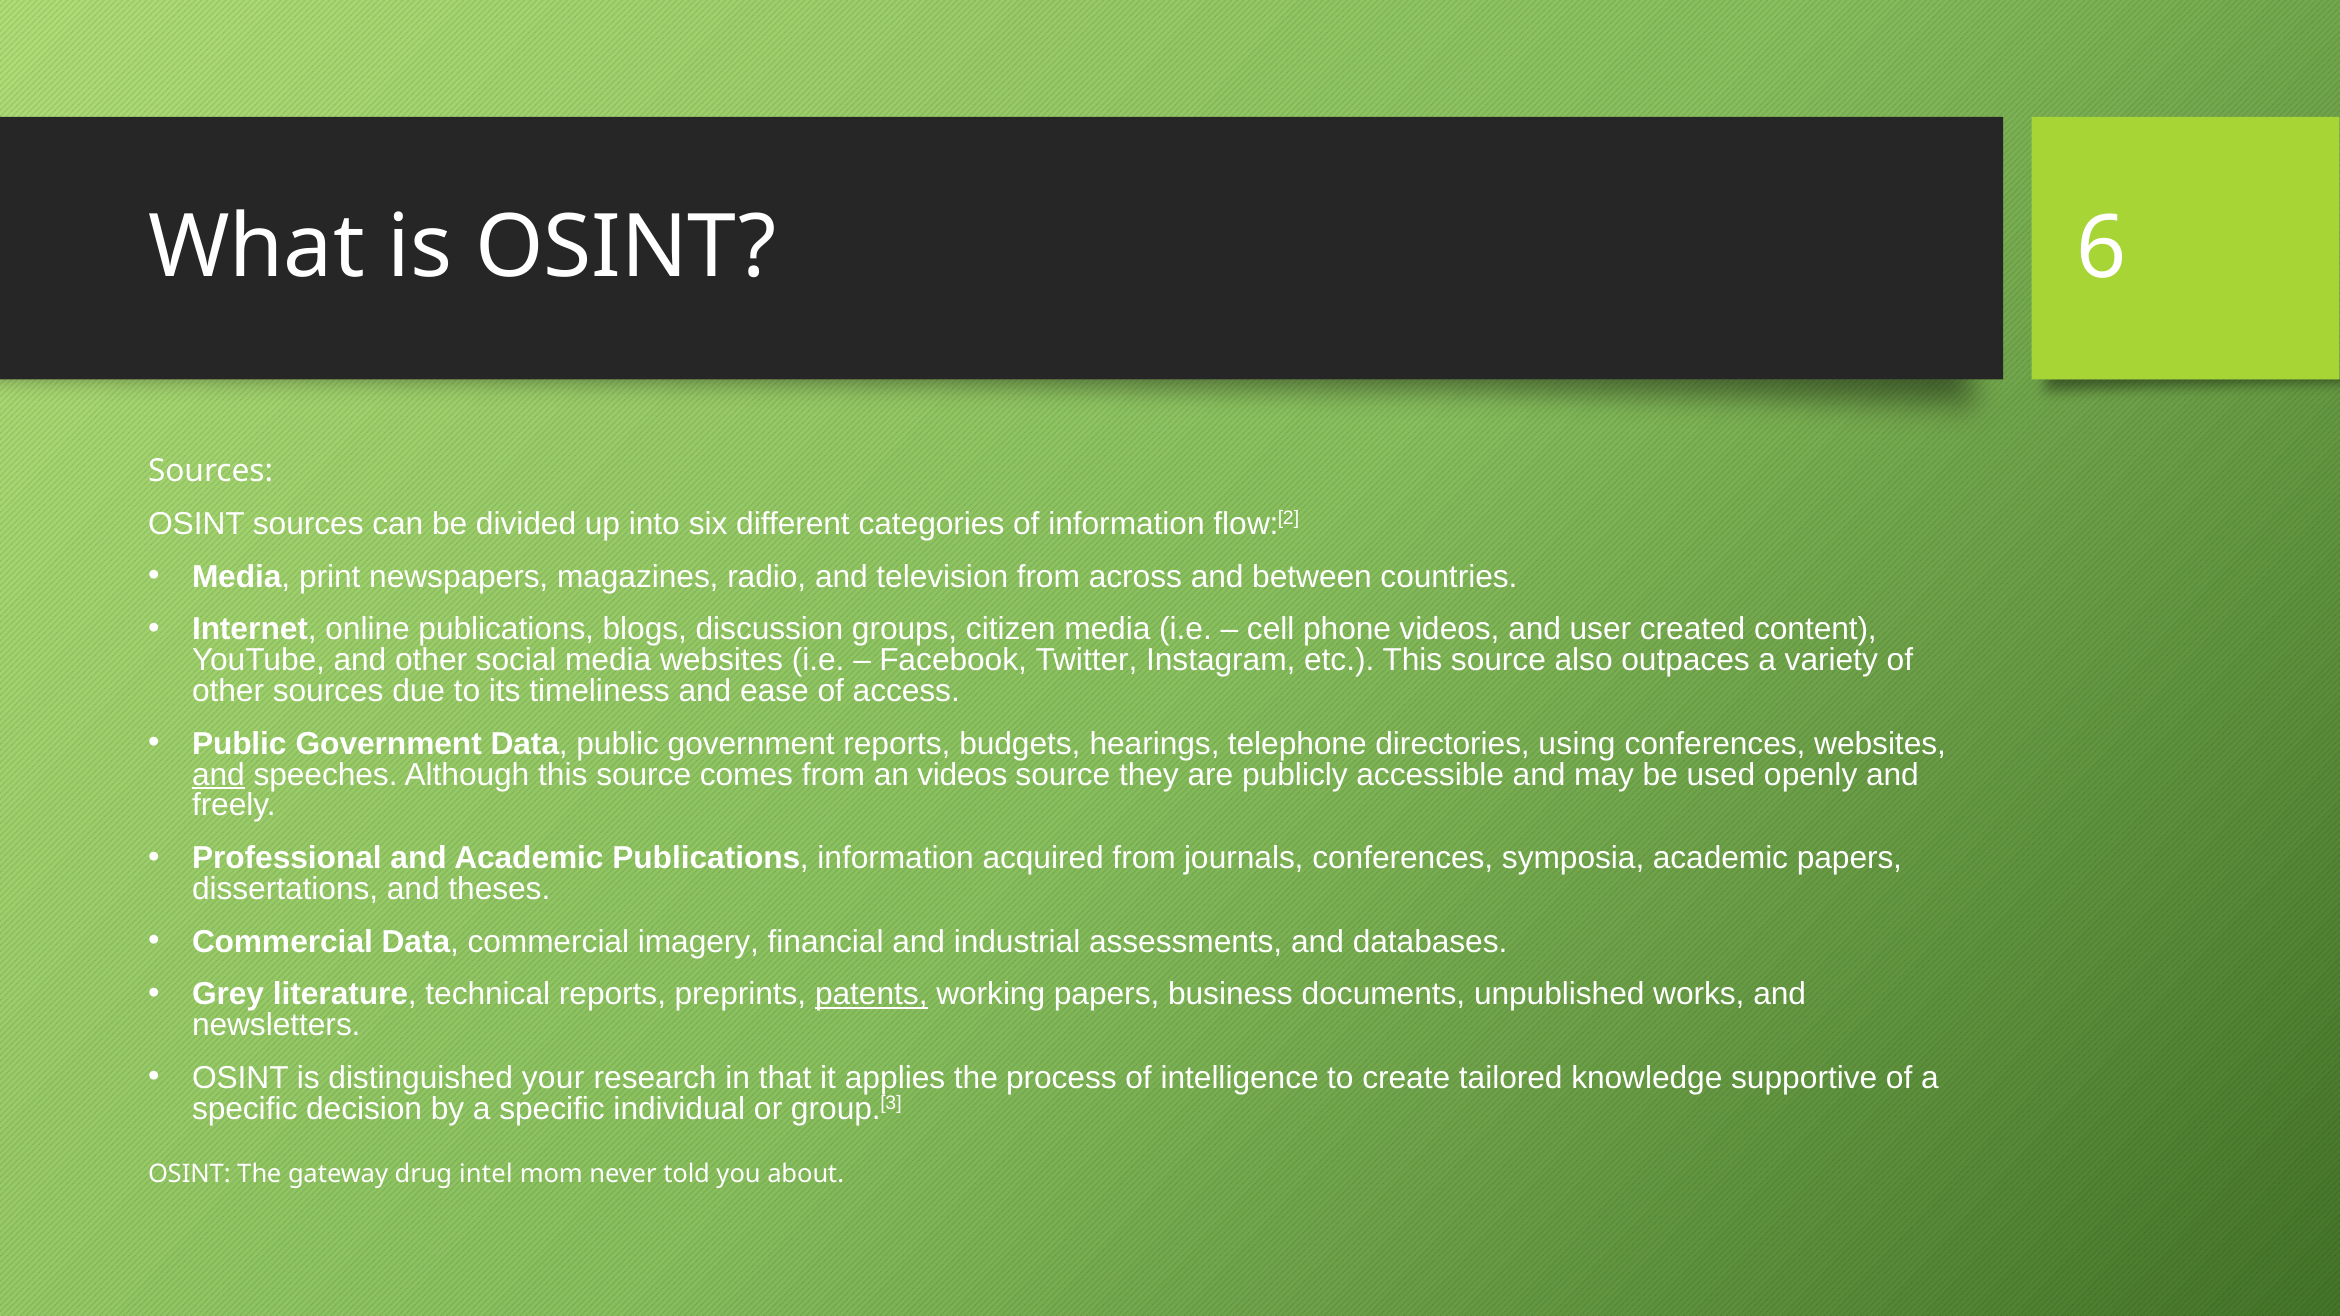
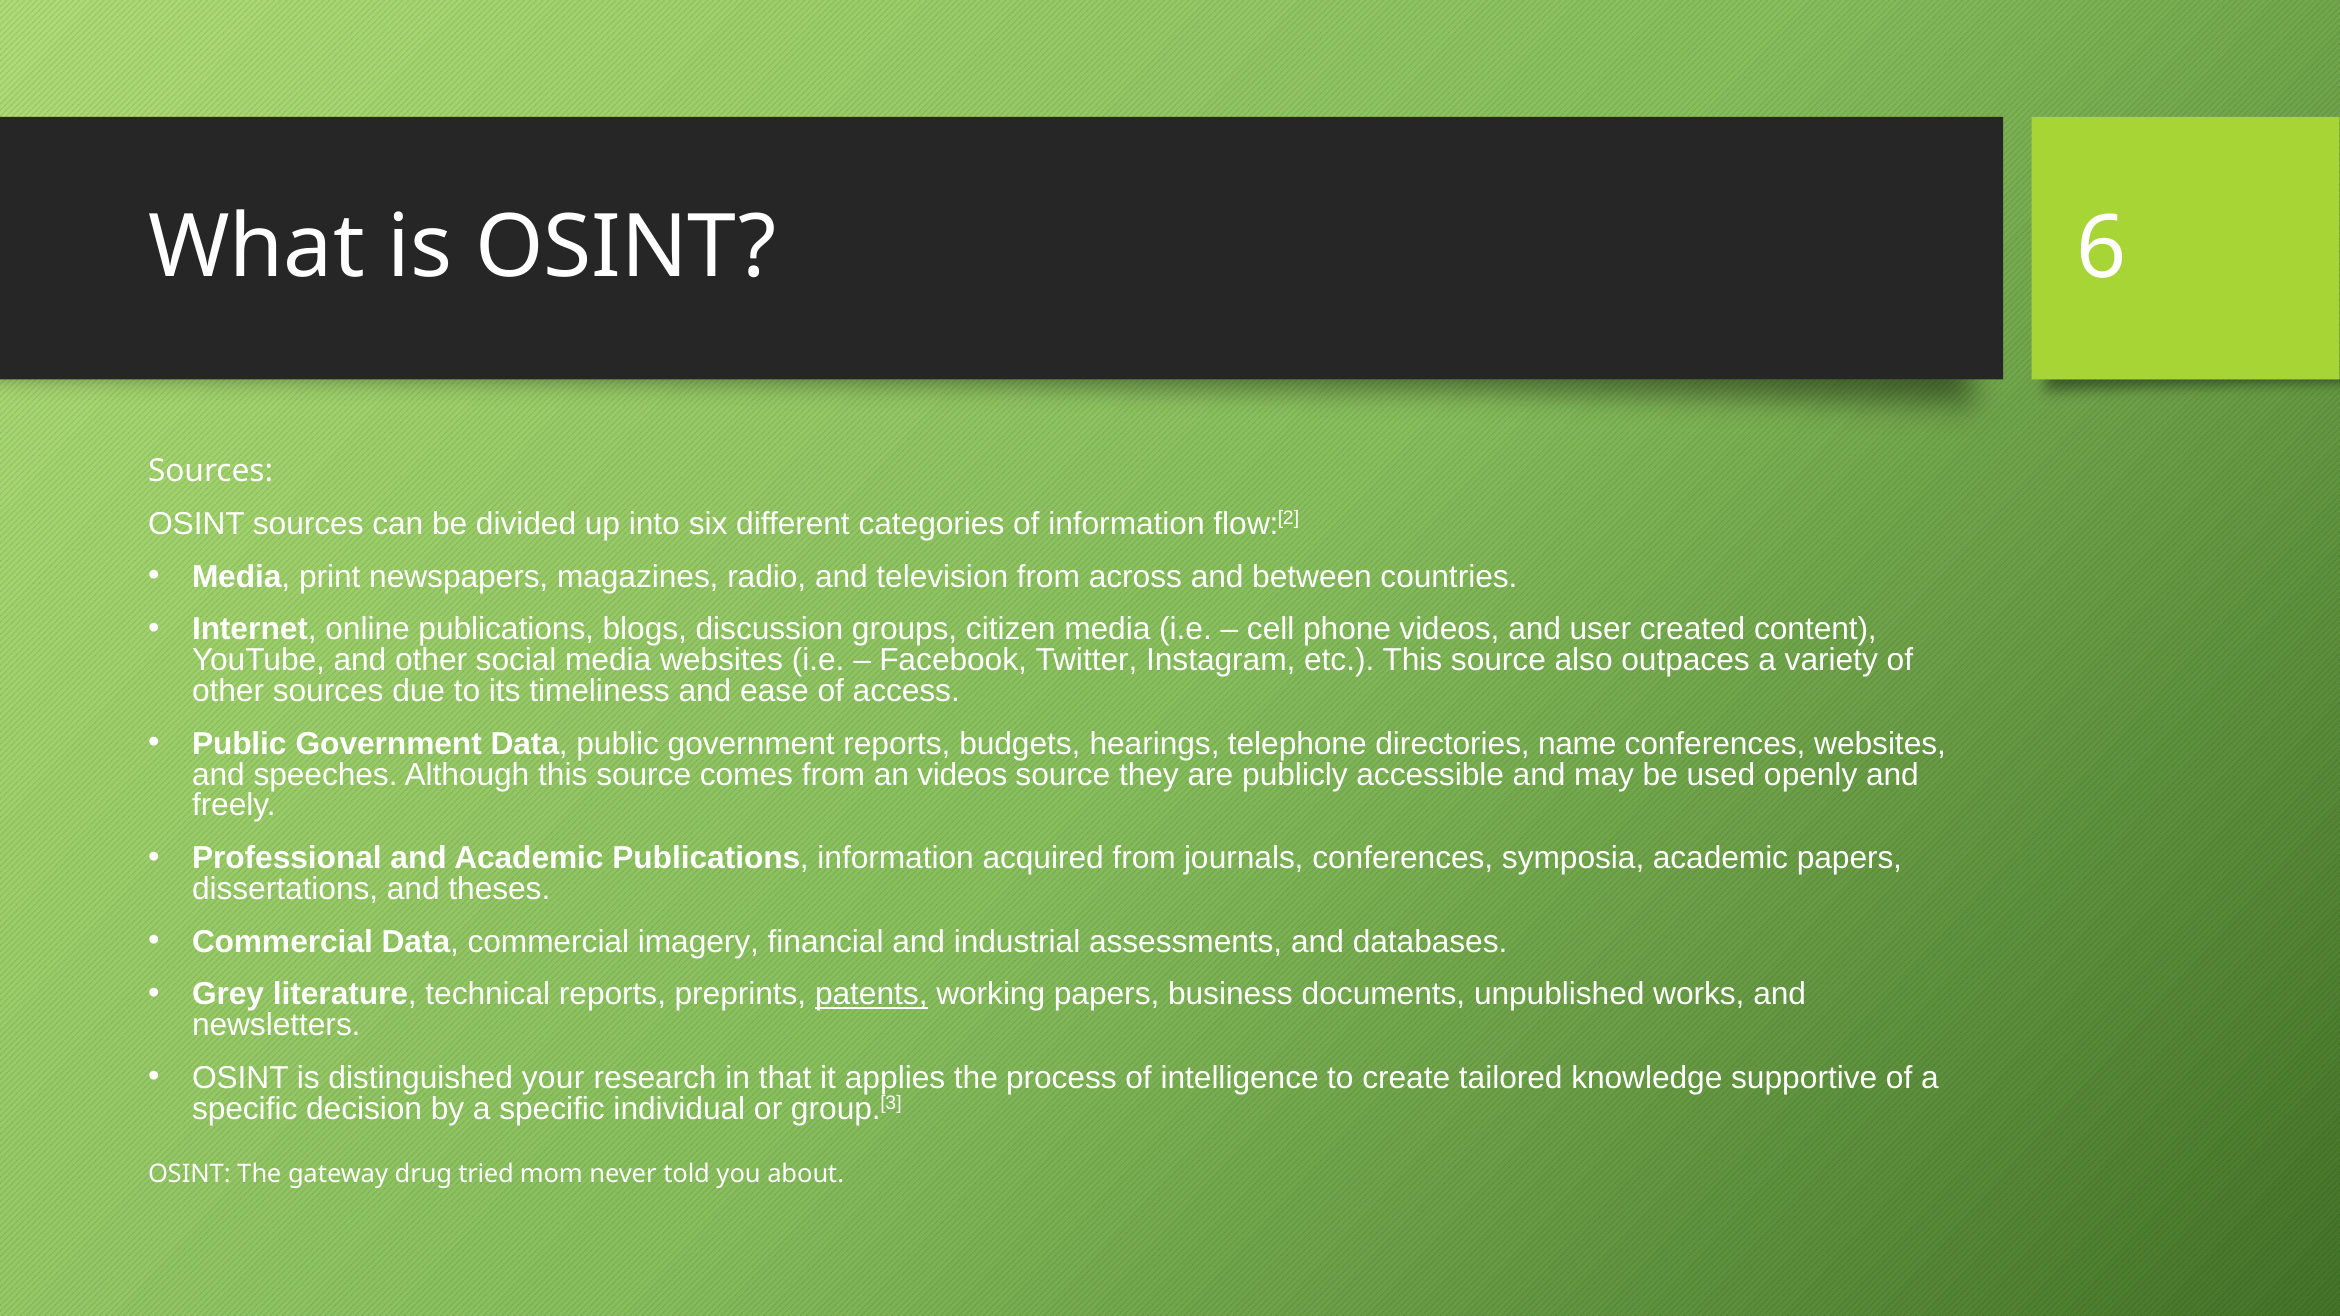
using: using -> name
and at (218, 775) underline: present -> none
intel: intel -> tried
